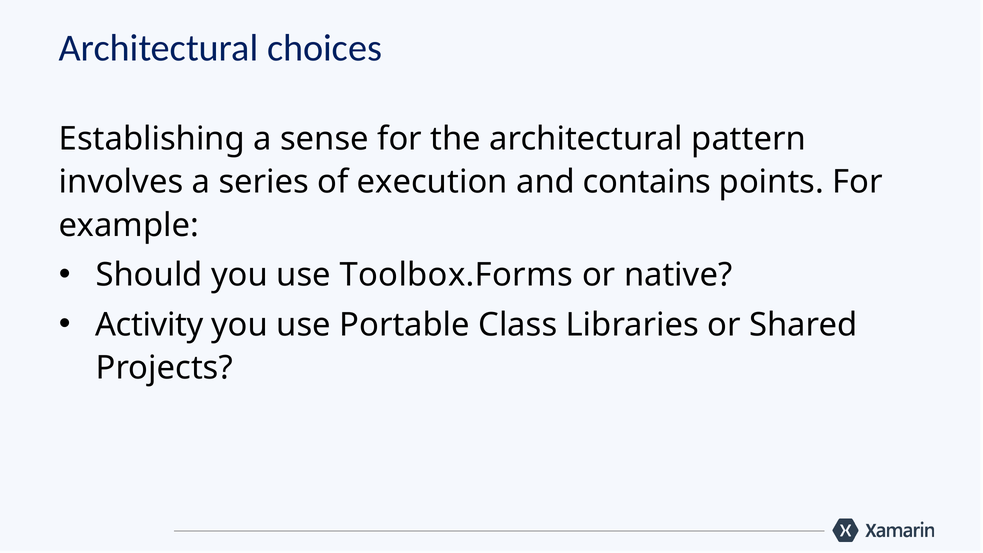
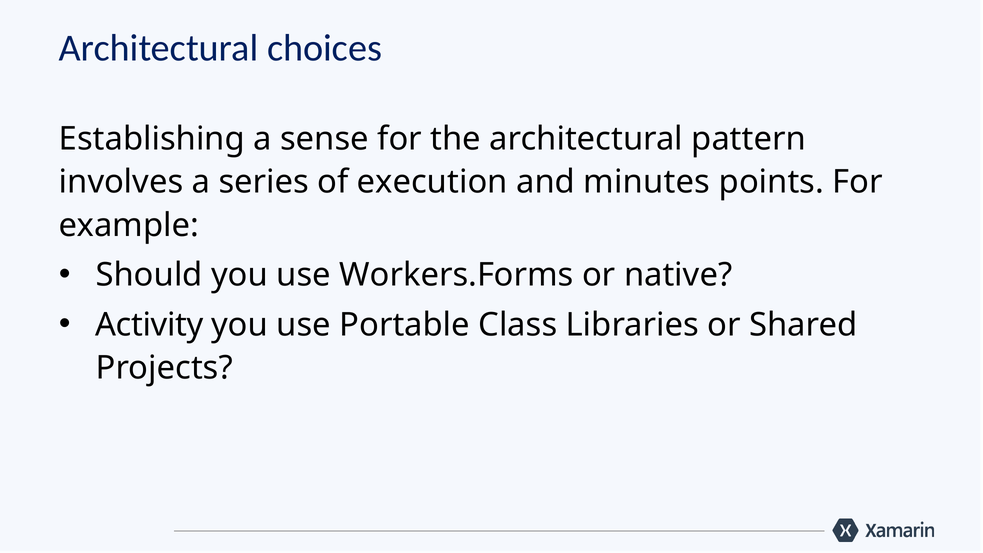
contains: contains -> minutes
Toolbox.Forms: Toolbox.Forms -> Workers.Forms
